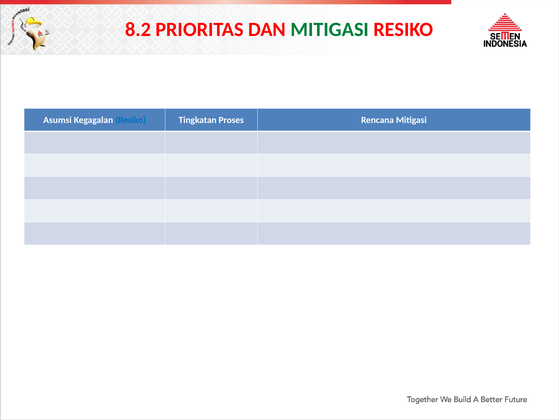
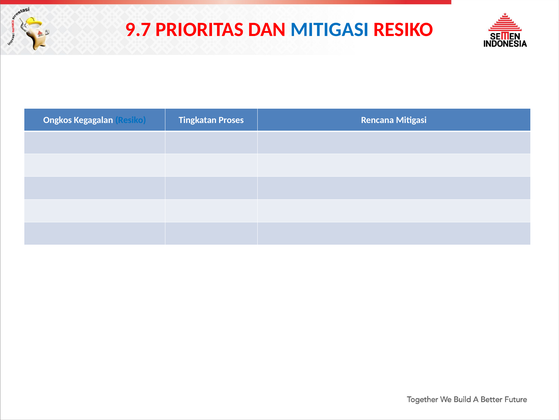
8.2: 8.2 -> 9.7
MITIGASI at (330, 30) colour: green -> blue
Asumsi: Asumsi -> Ongkos
